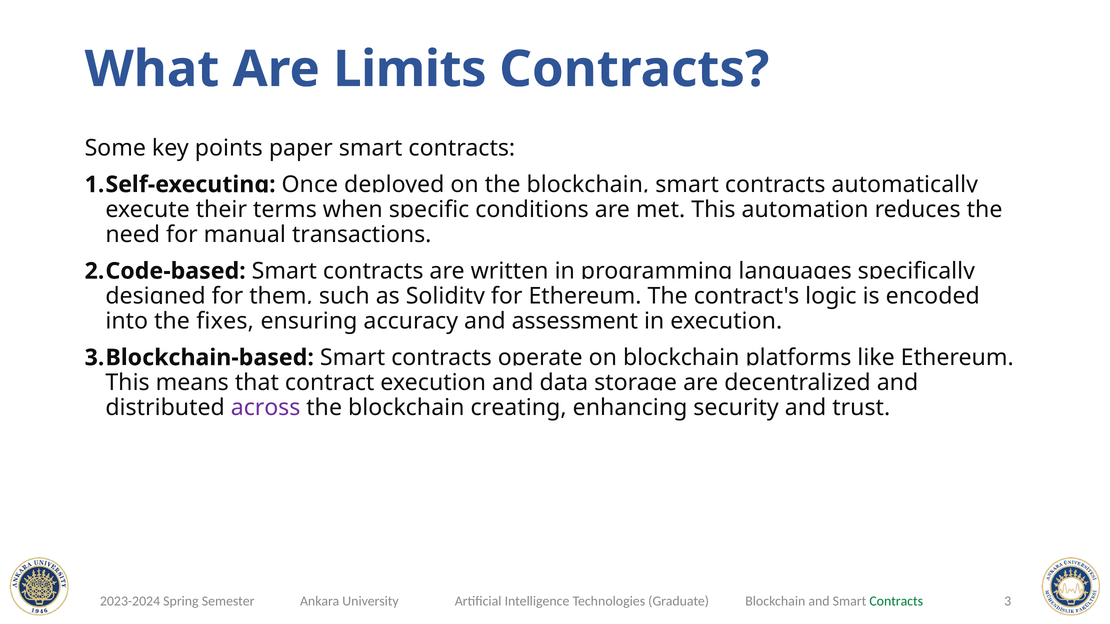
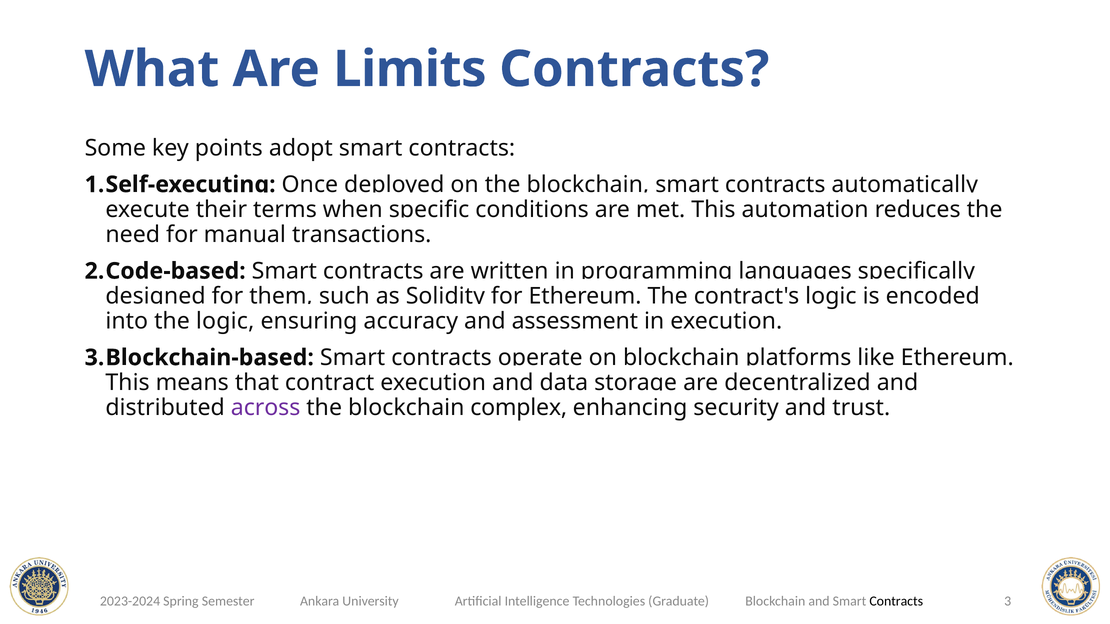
paper: paper -> adopt
the fixes: fixes -> logic
creating: creating -> complex
Contracts at (896, 602) colour: green -> black
